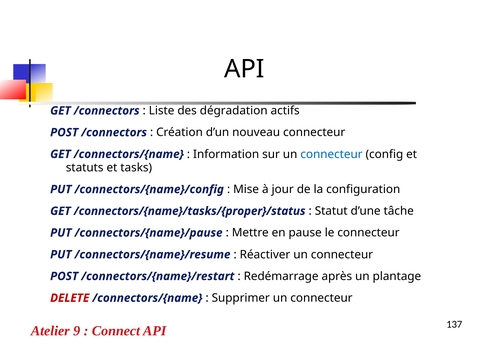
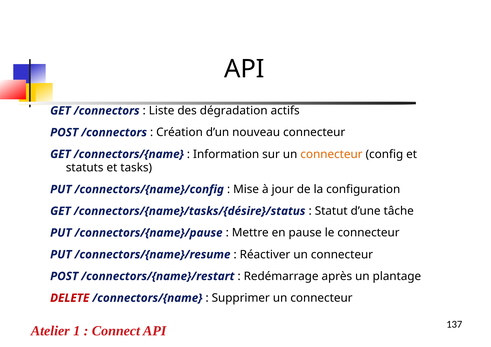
connecteur at (331, 154) colour: blue -> orange
/connectors/{name}/tasks/{proper}/status: /connectors/{name}/tasks/{proper}/status -> /connectors/{name}/tasks/{désire}/status
9: 9 -> 1
